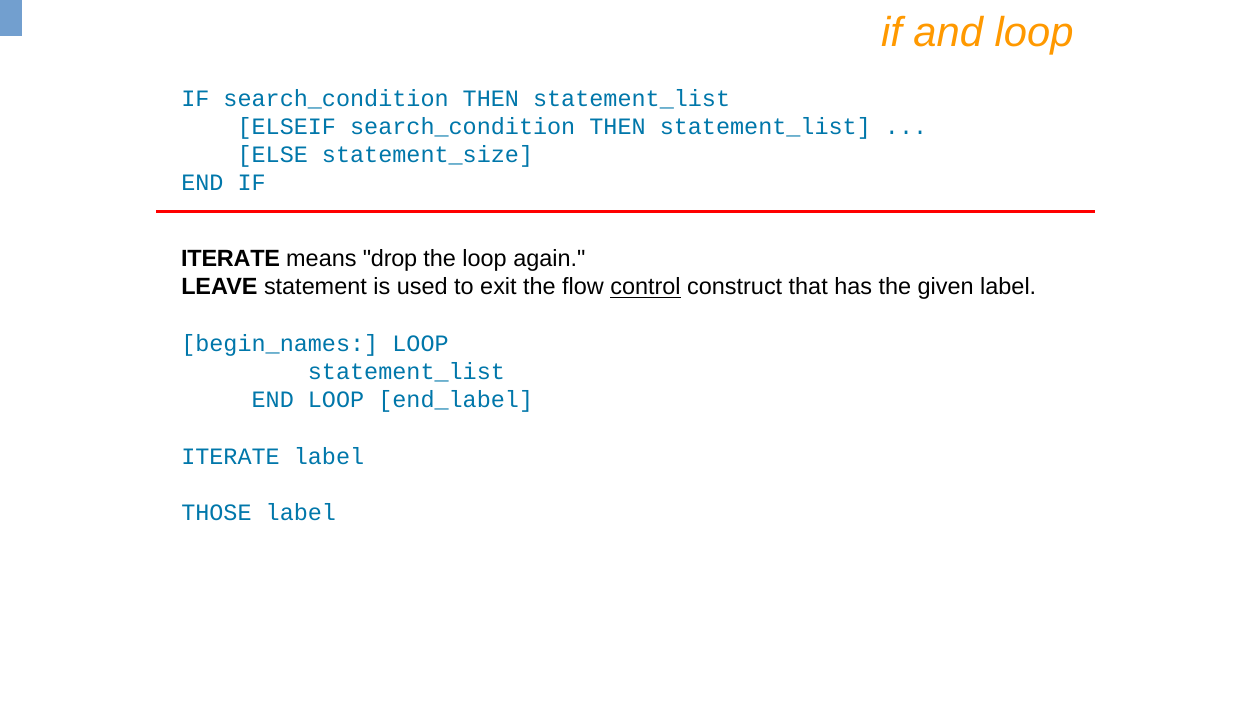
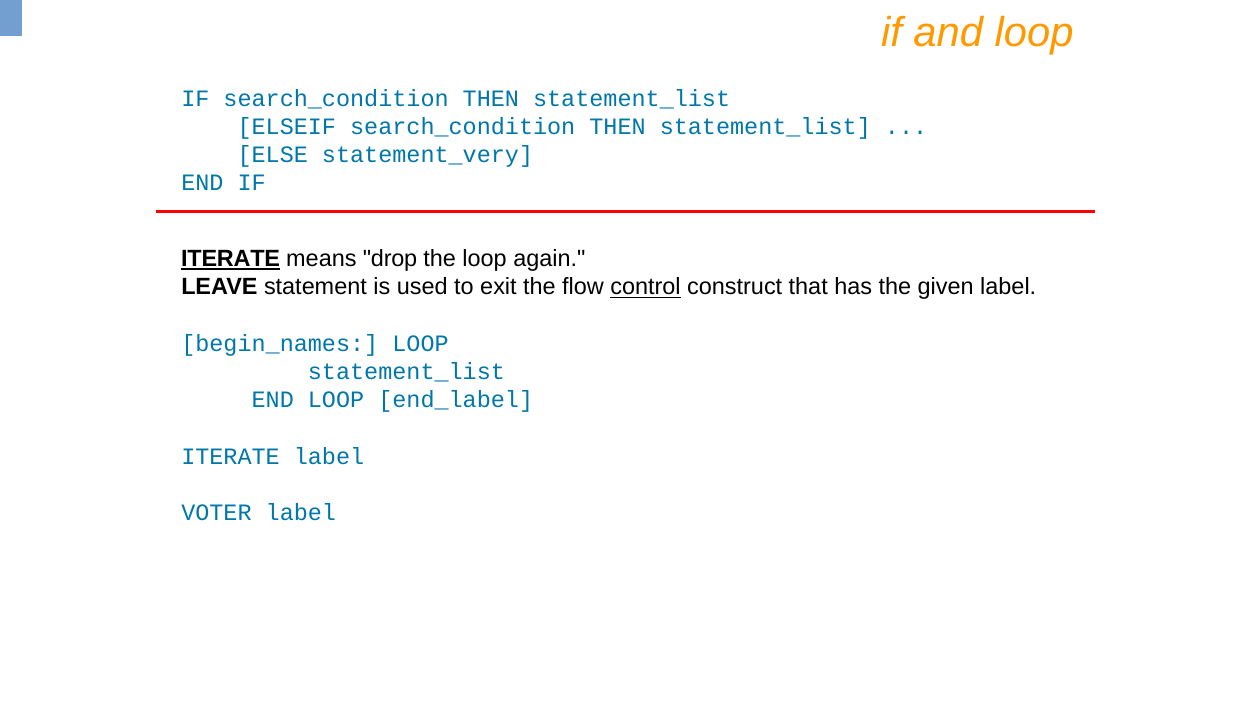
statement_size: statement_size -> statement_very
ITERATE at (231, 259) underline: none -> present
THOSE: THOSE -> VOTER
